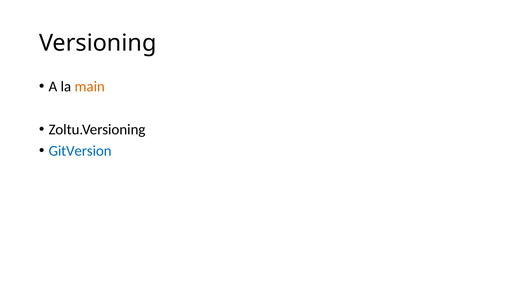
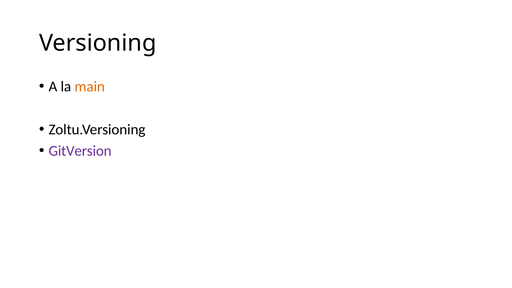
GitVersion colour: blue -> purple
